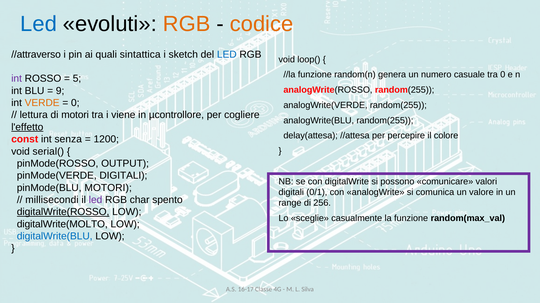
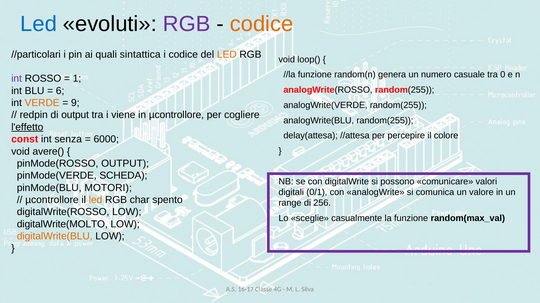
RGB at (187, 24) colour: orange -> purple
//attraverso: //attraverso -> //particolari
i sketch: sketch -> codice
LED at (227, 55) colour: blue -> orange
5: 5 -> 1
9: 9 -> 6
0 at (75, 103): 0 -> 9
lettura: lettura -> redpin
di motori: motori -> output
1200: 1200 -> 6000
serial(: serial( -> avere(
pinMode(VERDE DIGITALI: DIGITALI -> SCHEDA
millisecondi at (52, 200): millisecondi -> µcontrollore
led at (96, 200) colour: purple -> orange
digitalWrite(ROSSO underline: present -> none
digitalWrite(BLU colour: blue -> orange
